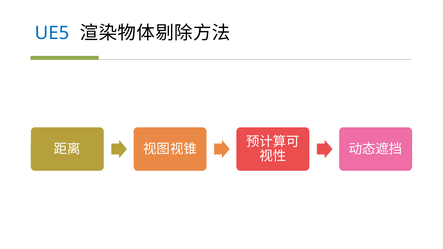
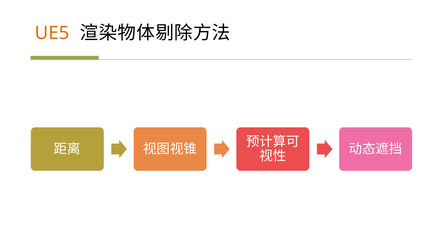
UE5 colour: blue -> orange
